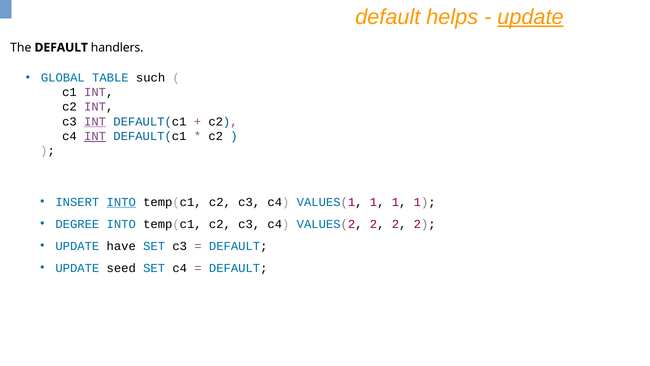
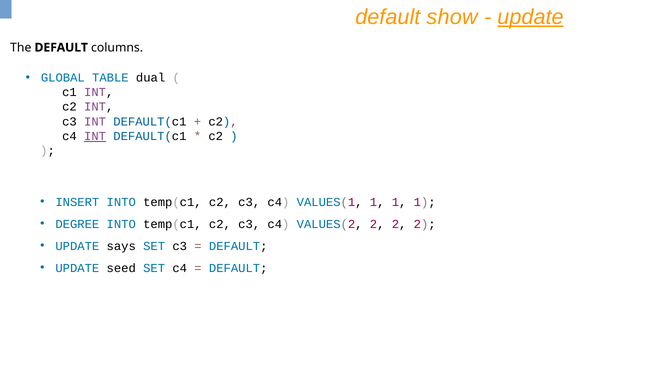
helps: helps -> show
handlers: handlers -> columns
such: such -> dual
INT at (95, 121) underline: present -> none
INTO at (121, 202) underline: present -> none
have: have -> says
